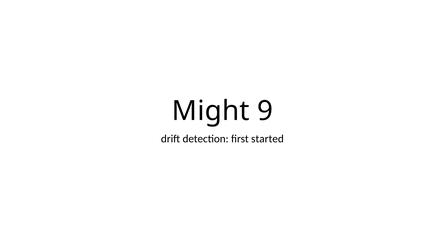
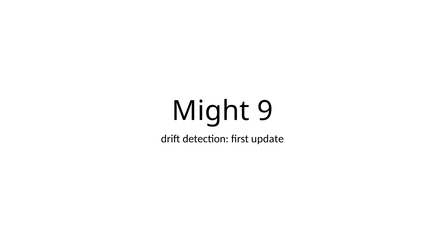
started: started -> update
